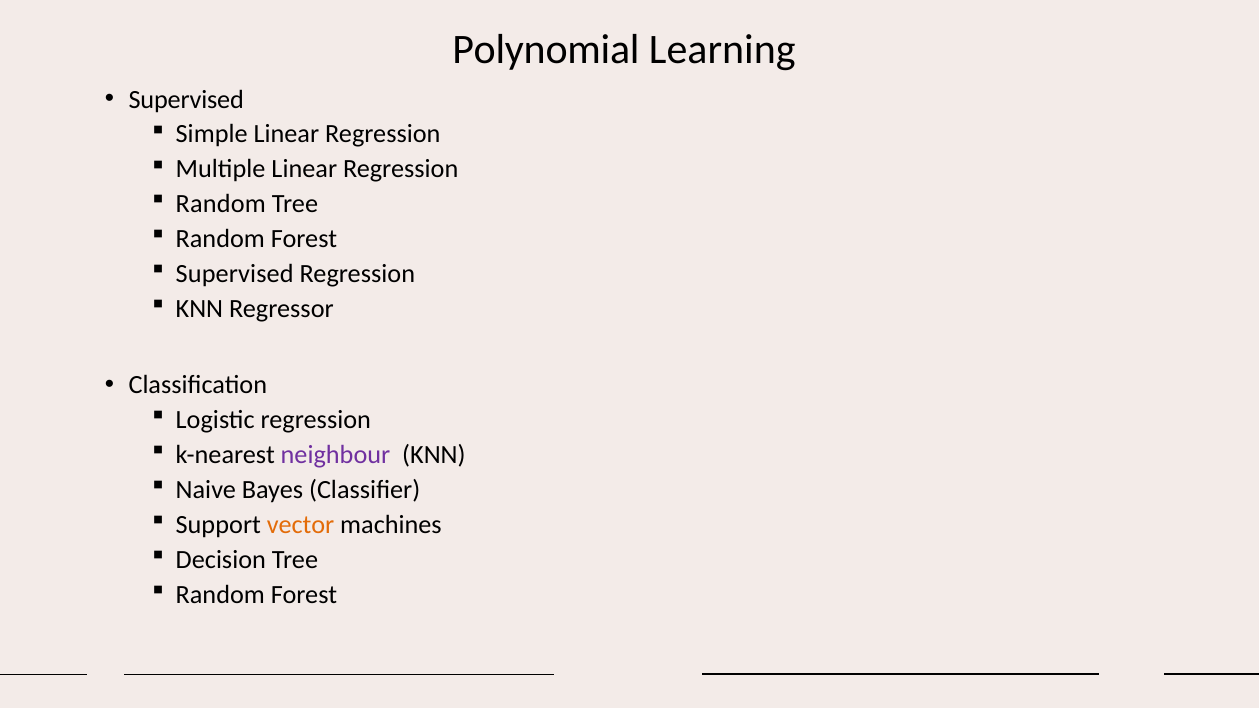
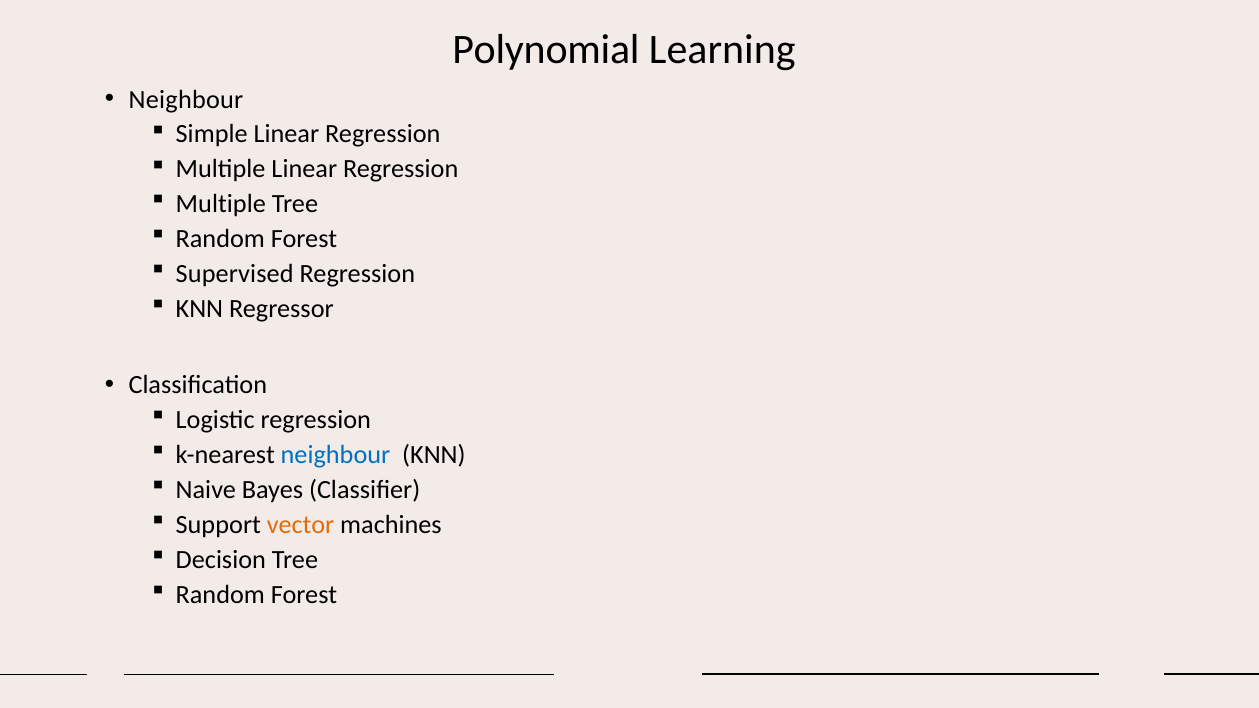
Supervised at (186, 99): Supervised -> Neighbour
Random at (221, 204): Random -> Multiple
neighbour at (335, 455) colour: purple -> blue
